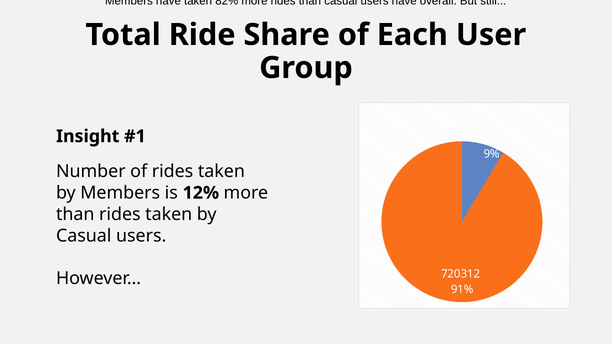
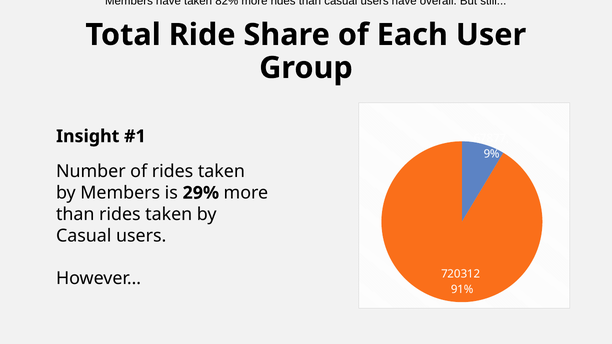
12%: 12% -> 29%
